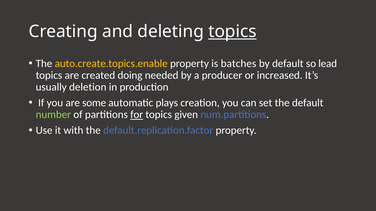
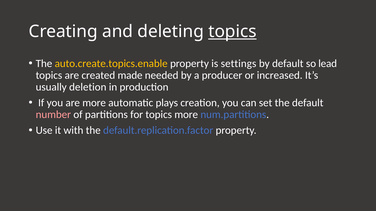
batches: batches -> settings
doing: doing -> made
are some: some -> more
number colour: light green -> pink
for underline: present -> none
topics given: given -> more
